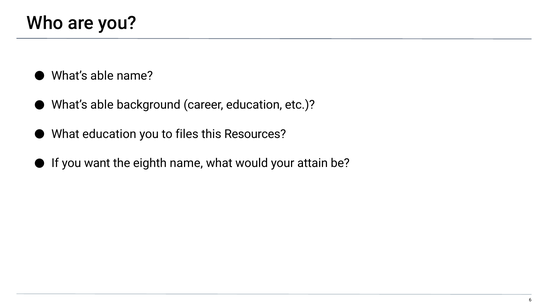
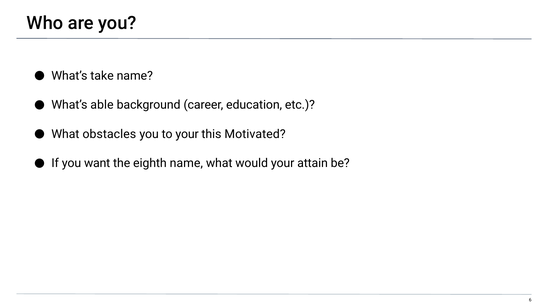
able at (102, 76): able -> take
What education: education -> obstacles
to files: files -> your
Resources: Resources -> Motivated
